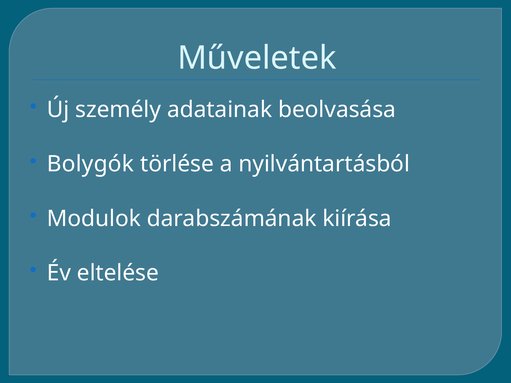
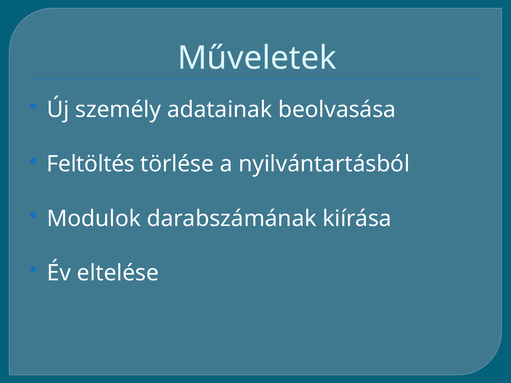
Bolygók: Bolygók -> Feltöltés
